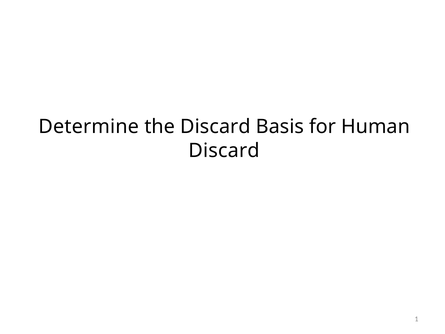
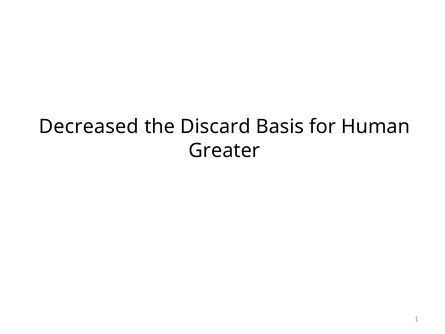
Determine: Determine -> Decreased
Discard at (224, 150): Discard -> Greater
